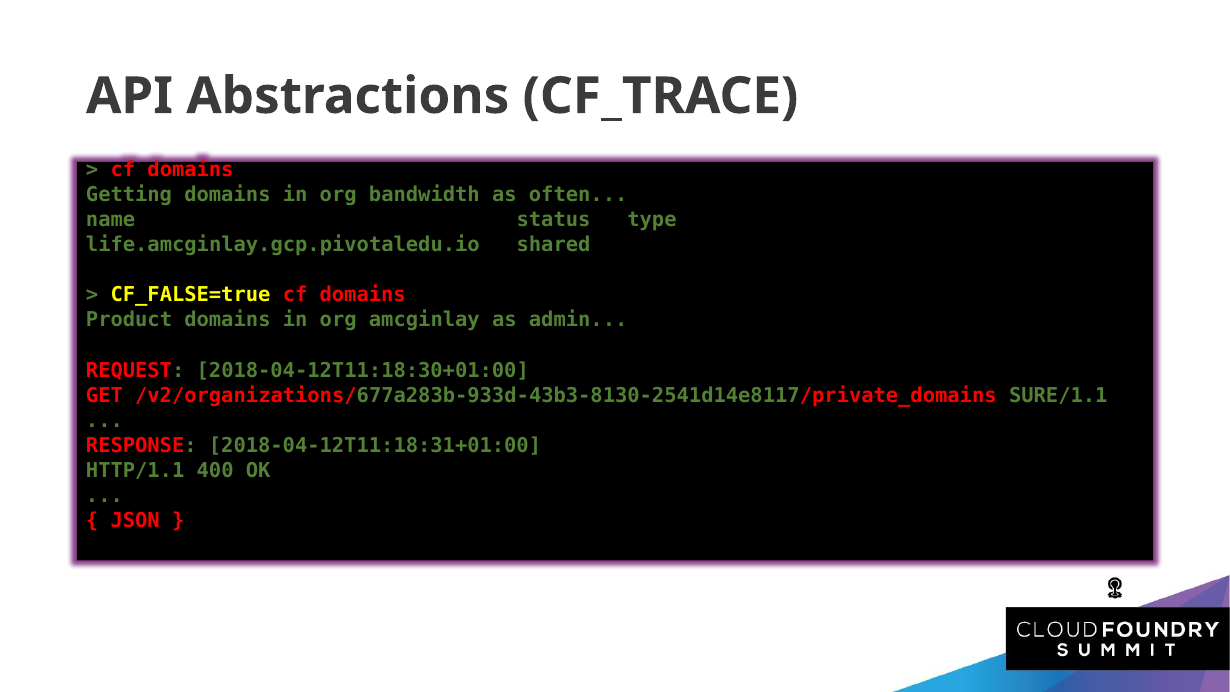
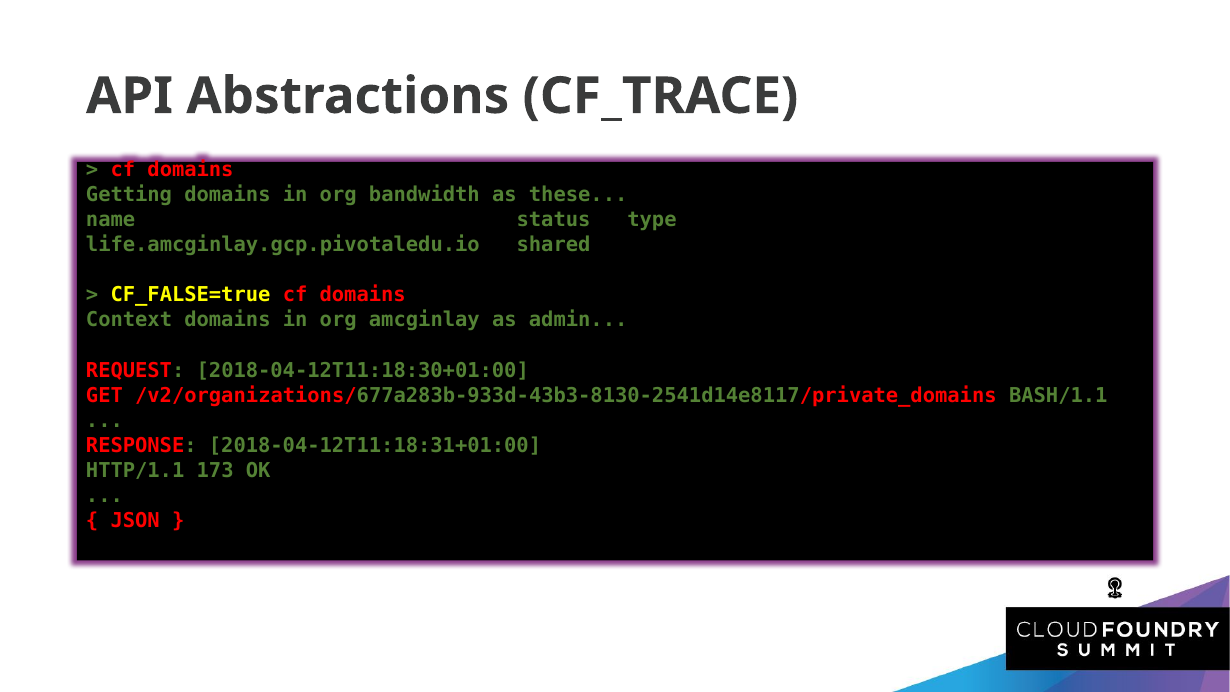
often: often -> these
Product: Product -> Context
SURE/1.1: SURE/1.1 -> BASH/1.1
400: 400 -> 173
